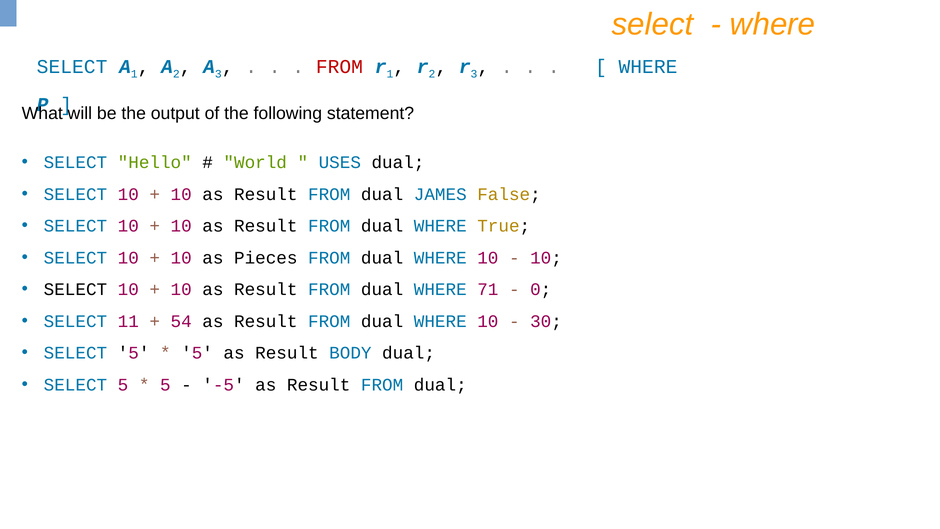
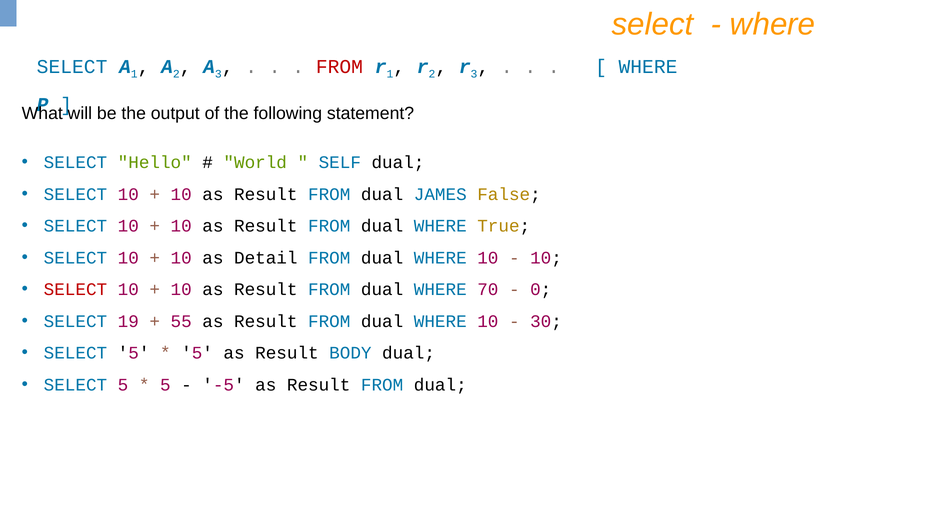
USES: USES -> SELF
Pieces: Pieces -> Detail
SELECT at (75, 289) colour: black -> red
71: 71 -> 70
11: 11 -> 19
54: 54 -> 55
